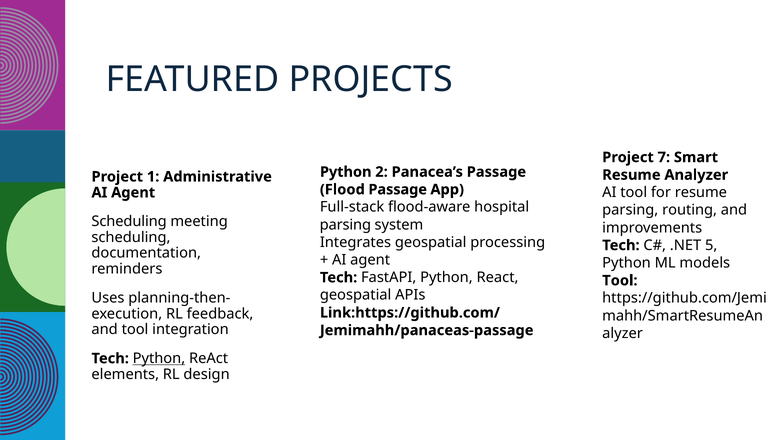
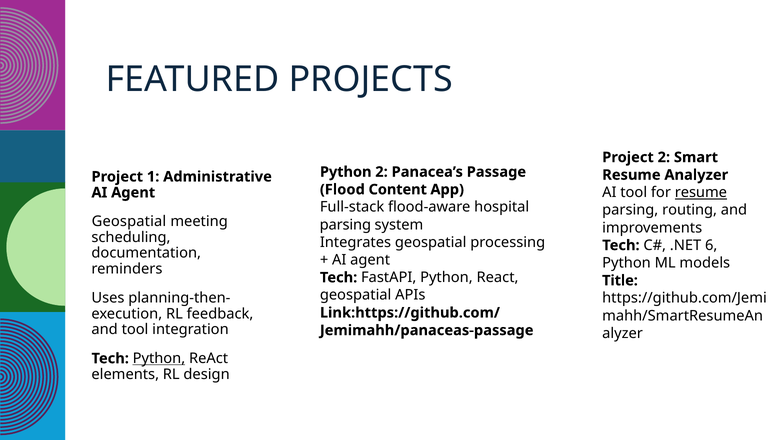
Project 7: 7 -> 2
Flood Passage: Passage -> Content
resume at (701, 193) underline: none -> present
Scheduling at (129, 222): Scheduling -> Geospatial
5: 5 -> 6
Tool at (620, 281): Tool -> Title
